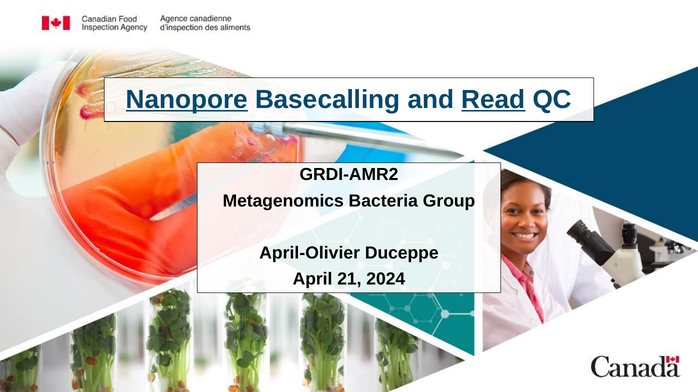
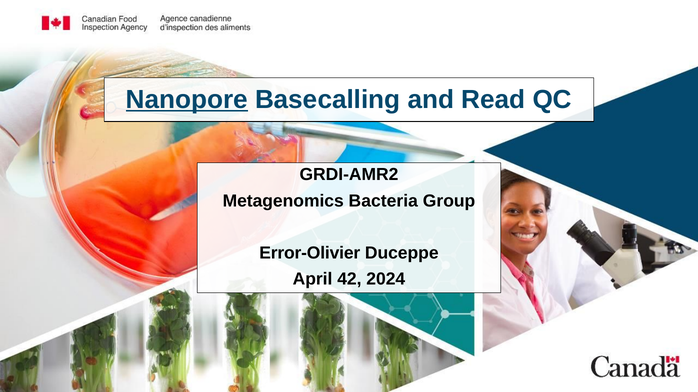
Read underline: present -> none
April-Olivier: April-Olivier -> Error-Olivier
21: 21 -> 42
